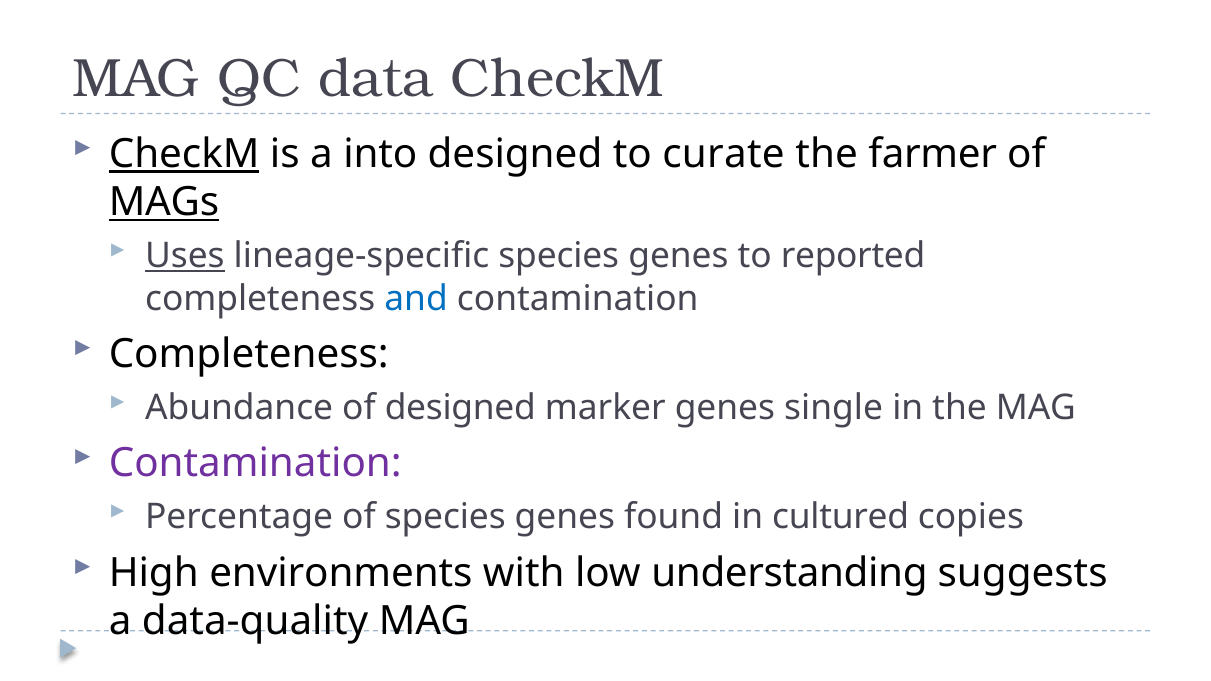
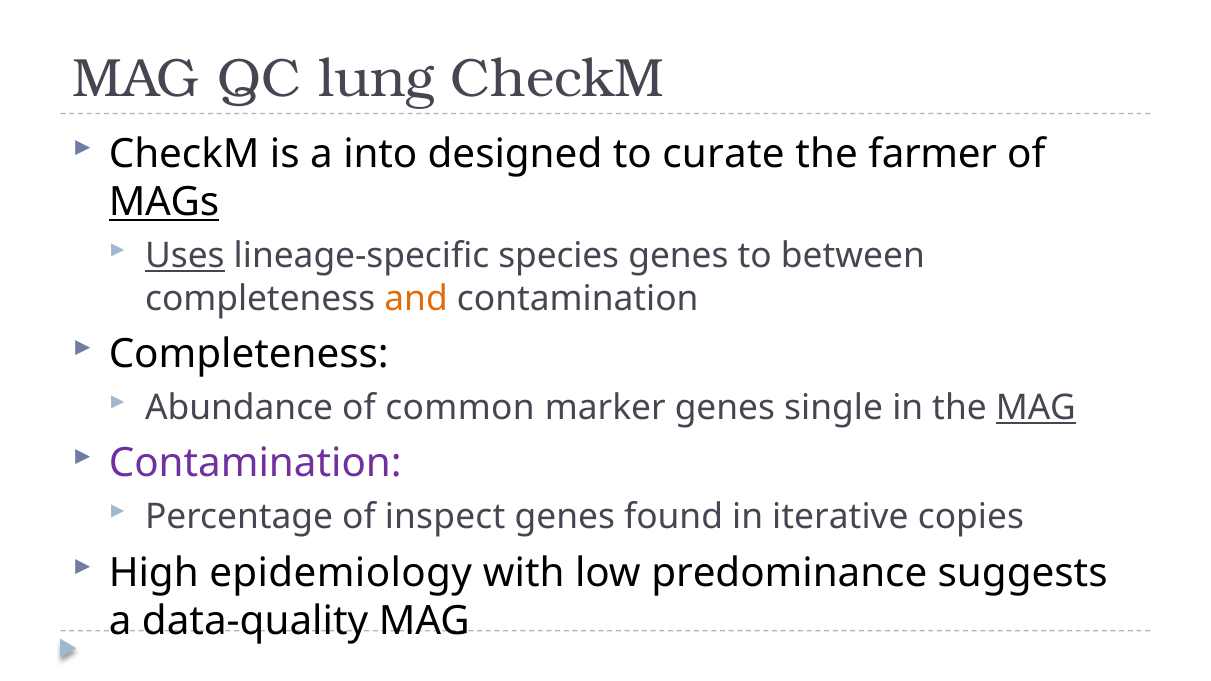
data: data -> lung
CheckM at (184, 154) underline: present -> none
reported: reported -> between
and colour: blue -> orange
of designed: designed -> common
MAG at (1036, 408) underline: none -> present
of species: species -> inspect
cultured: cultured -> iterative
environments: environments -> epidemiology
understanding: understanding -> predominance
